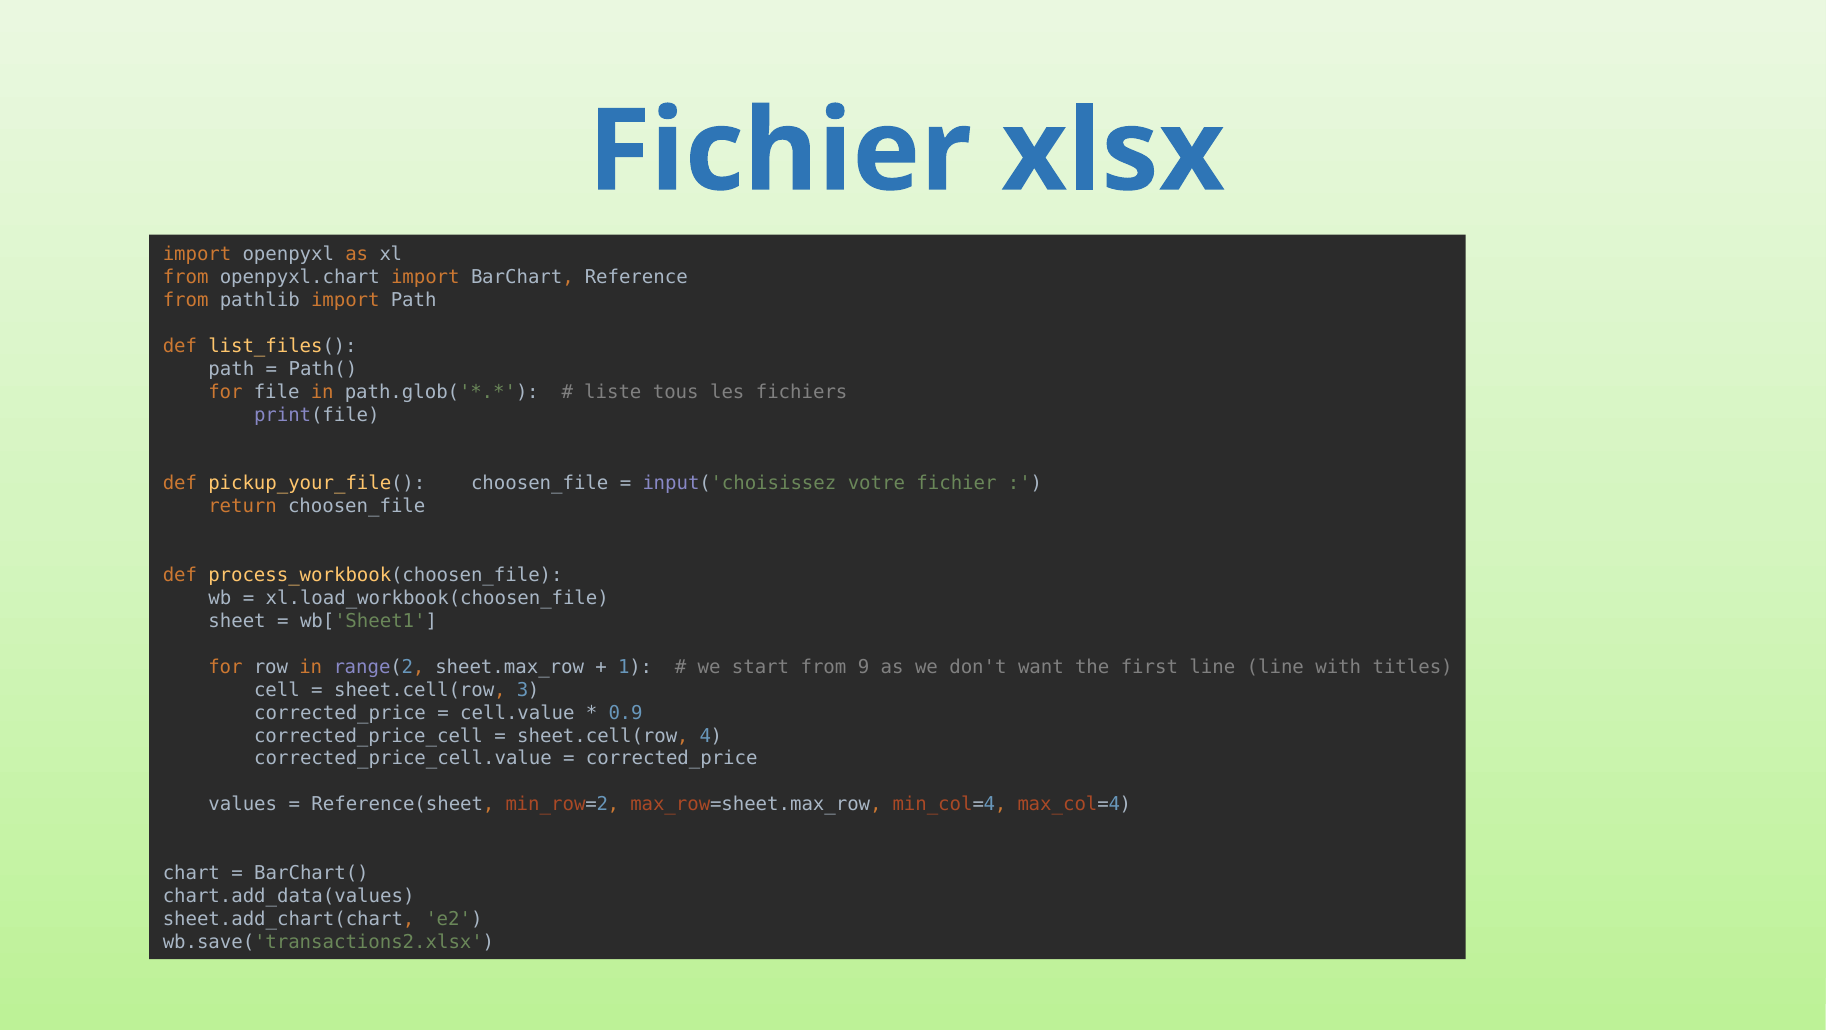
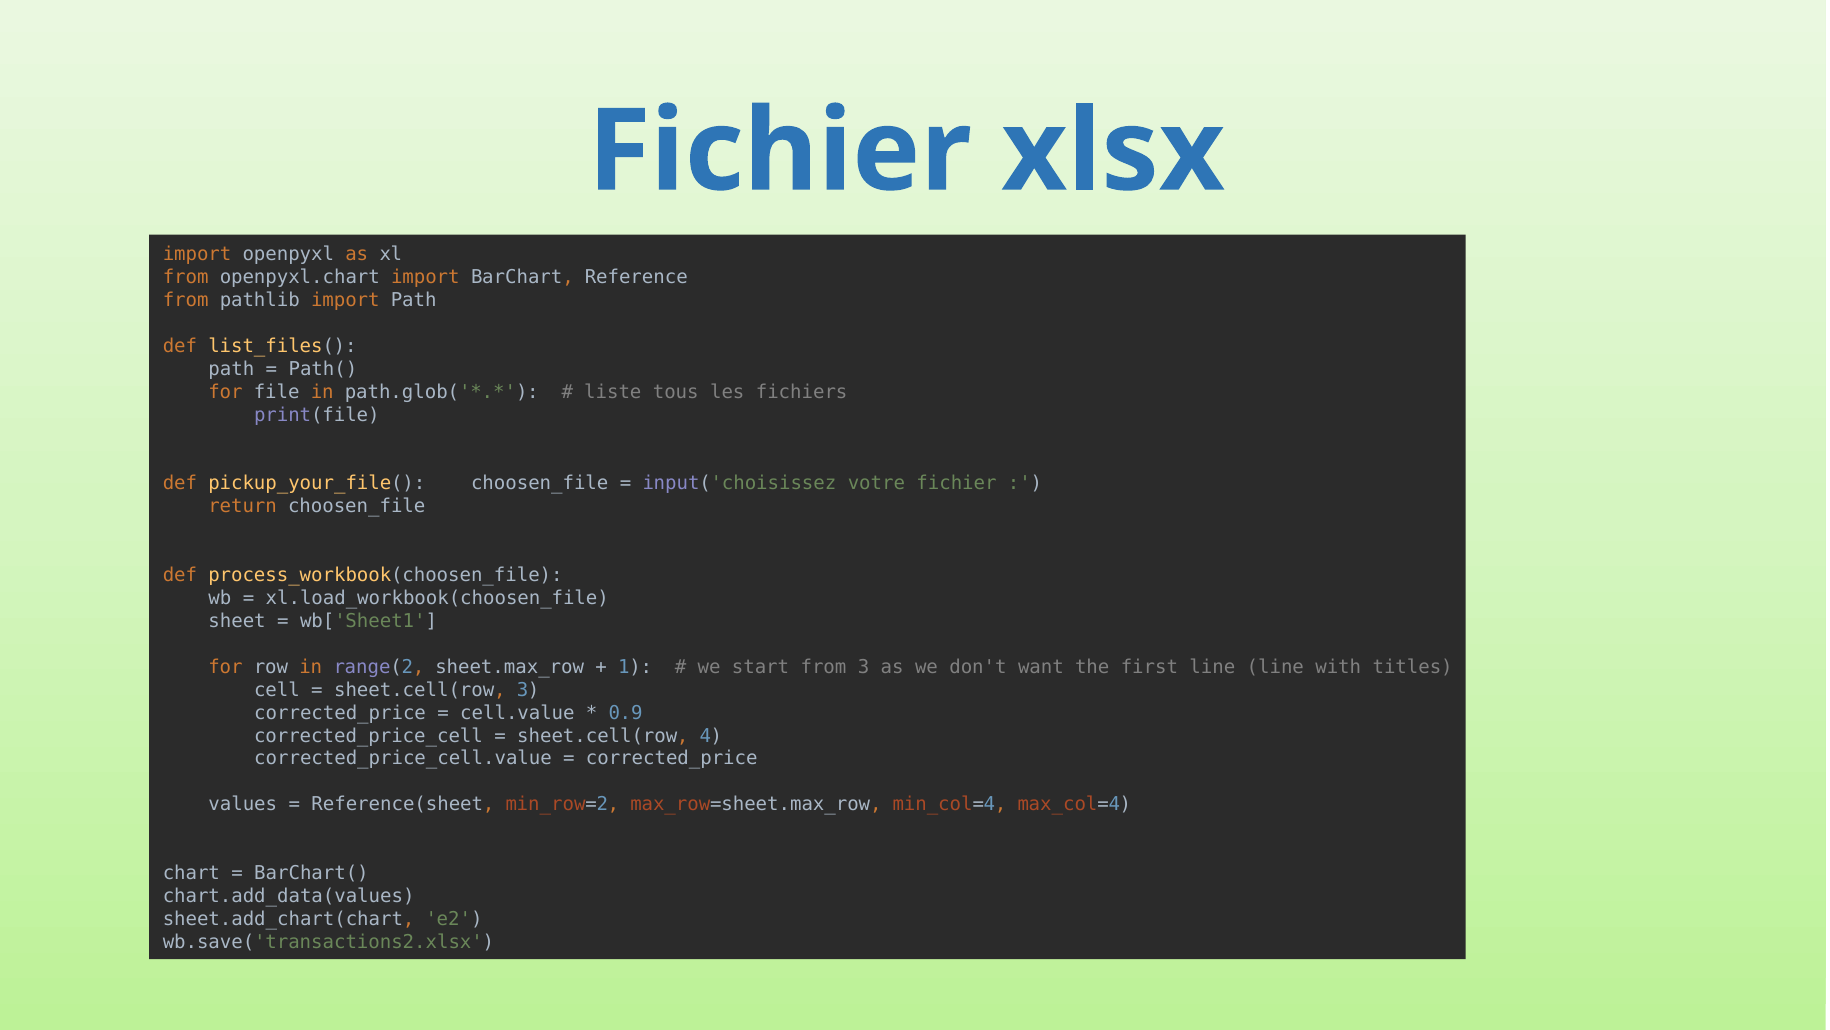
from 9: 9 -> 3
